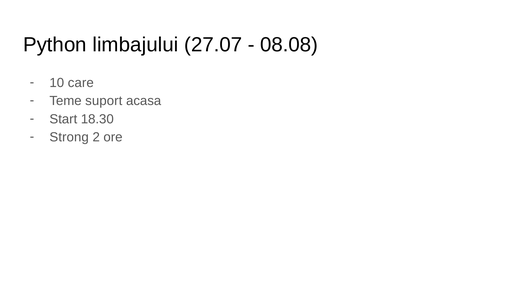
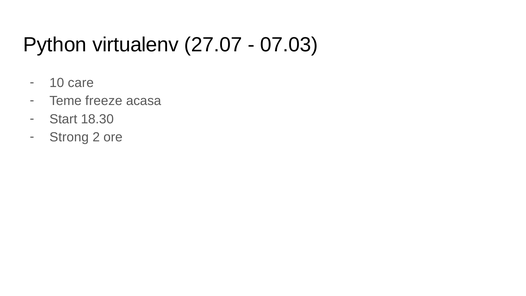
limbajului: limbajului -> virtualenv
08.08: 08.08 -> 07.03
suport: suport -> freeze
